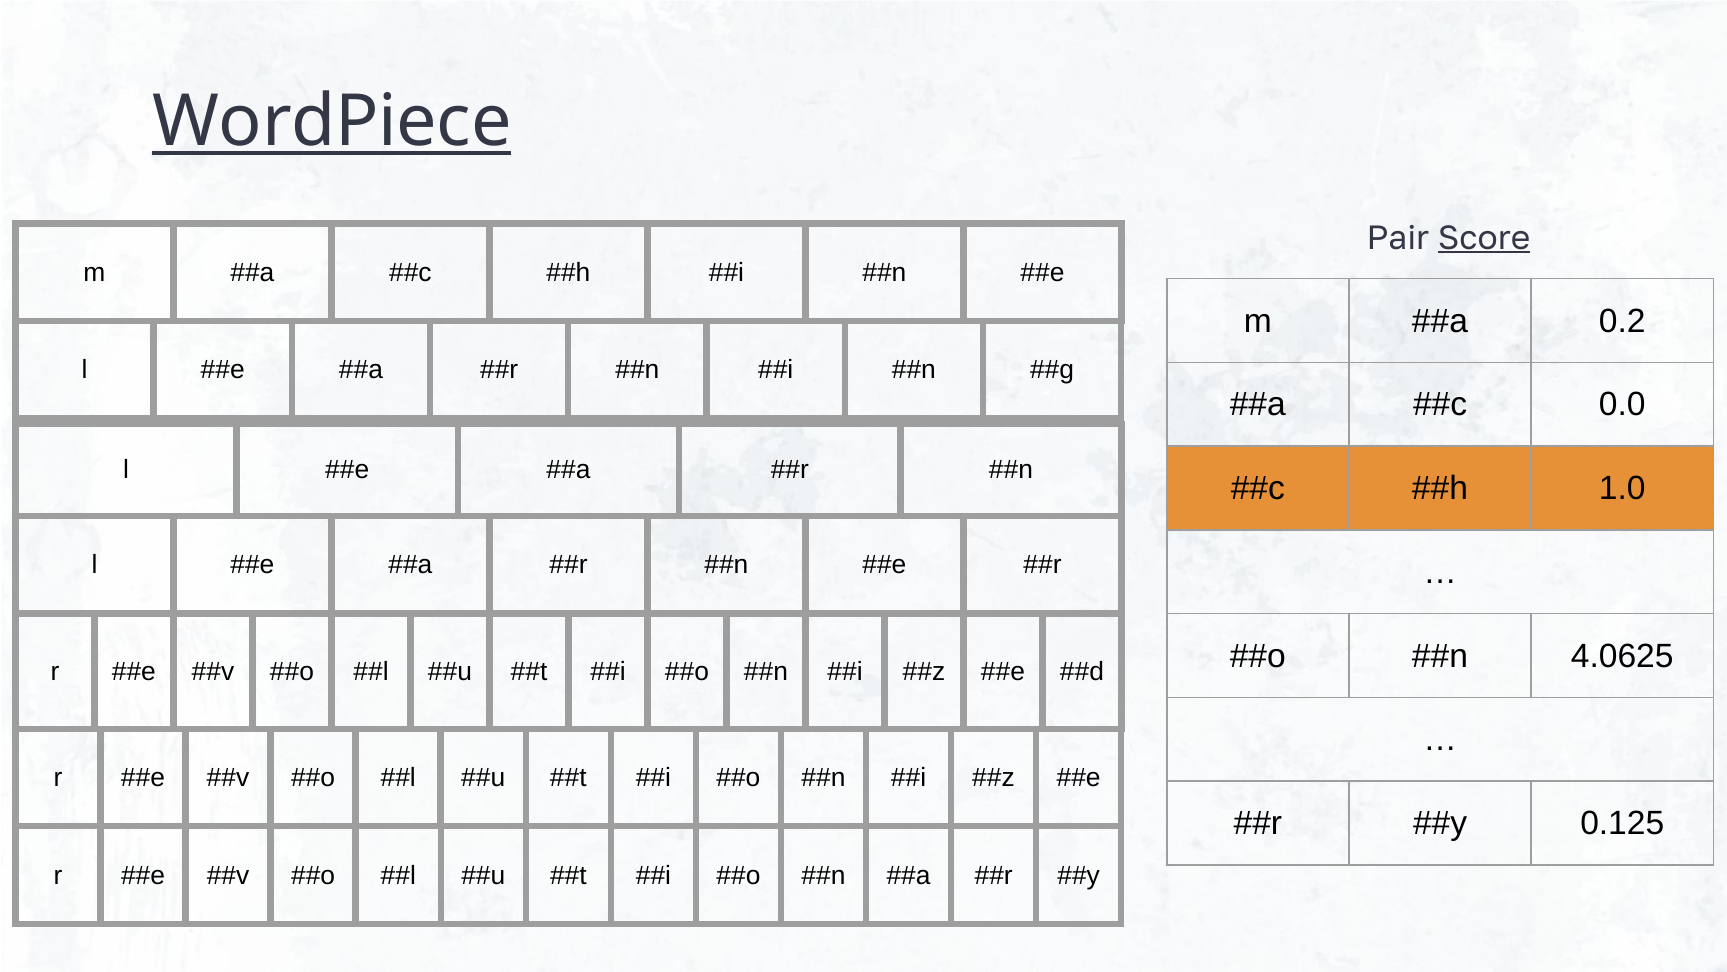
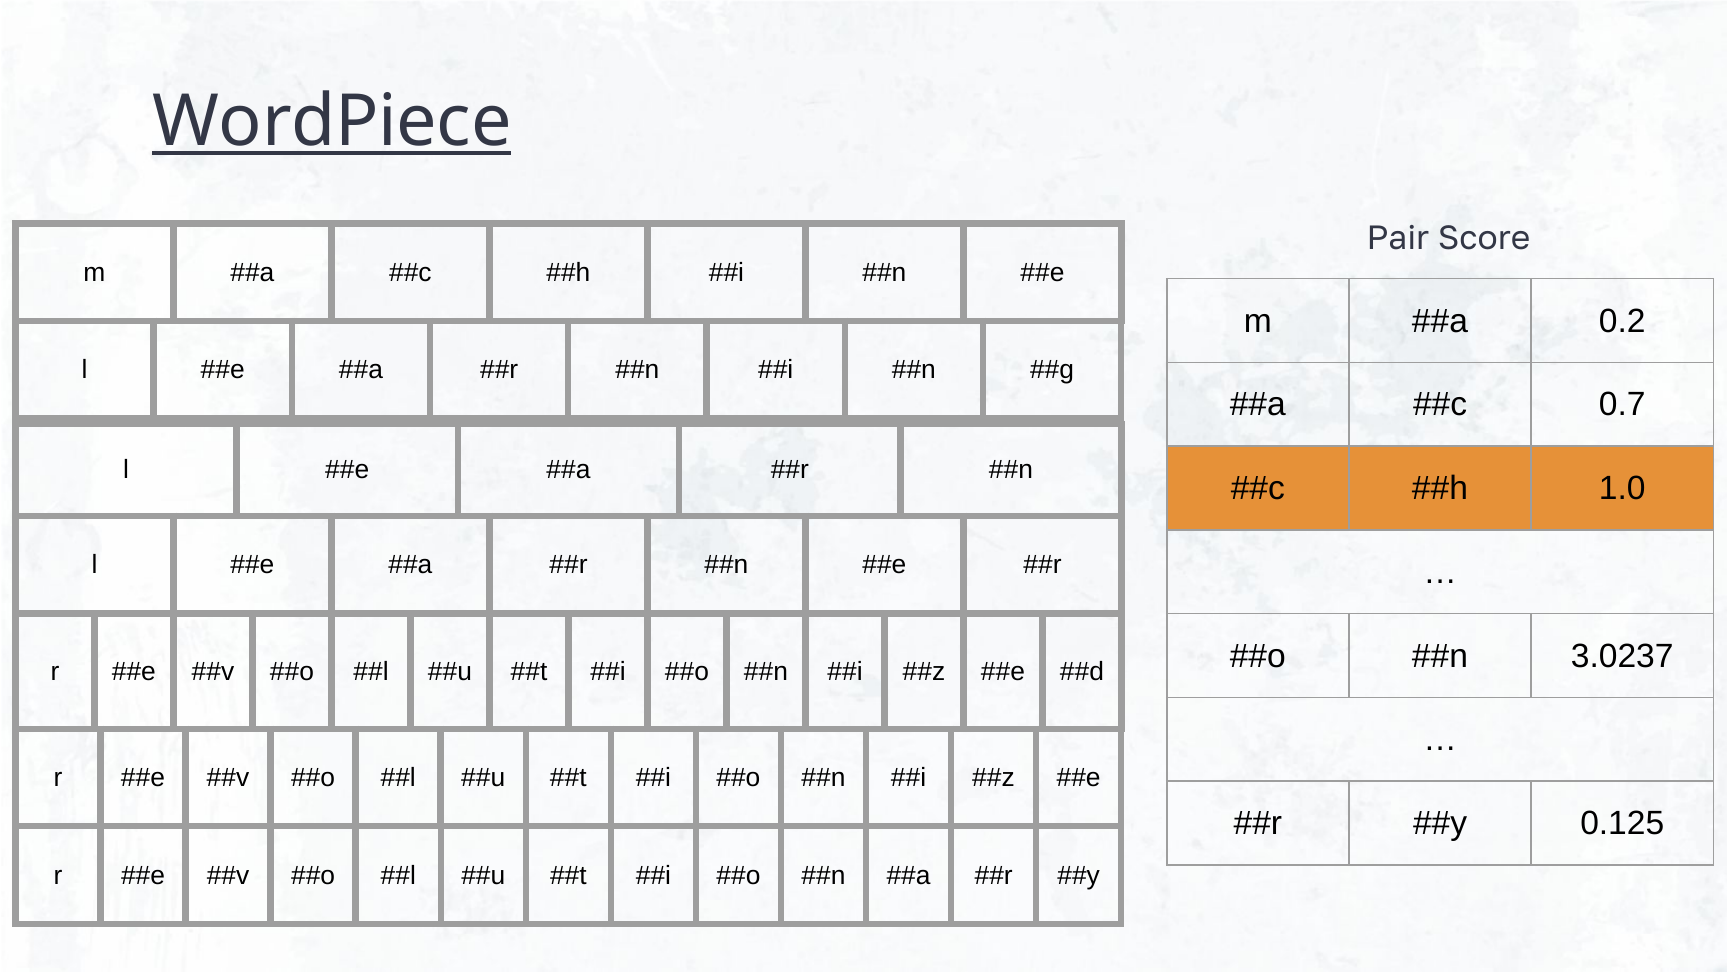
Score underline: present -> none
0.0: 0.0 -> 0.7
4.0625: 4.0625 -> 3.0237
